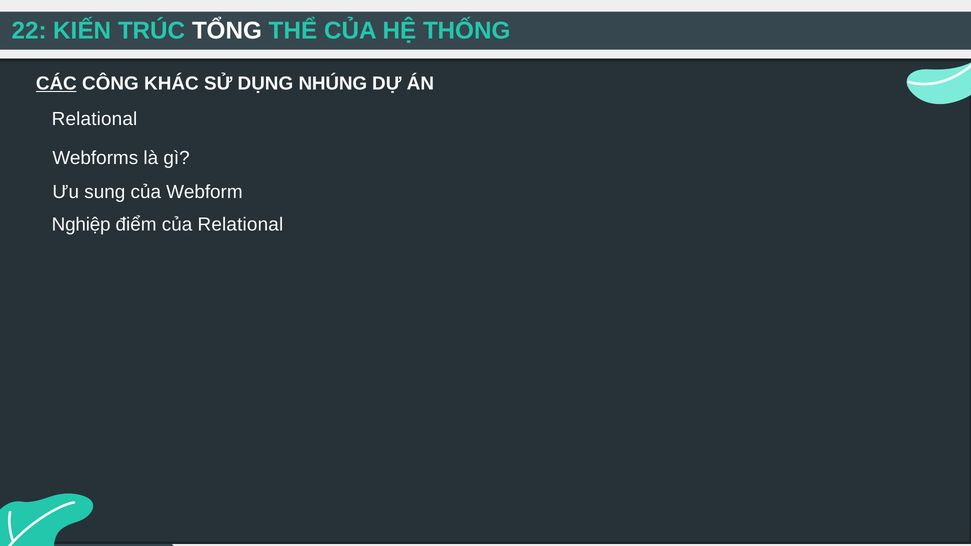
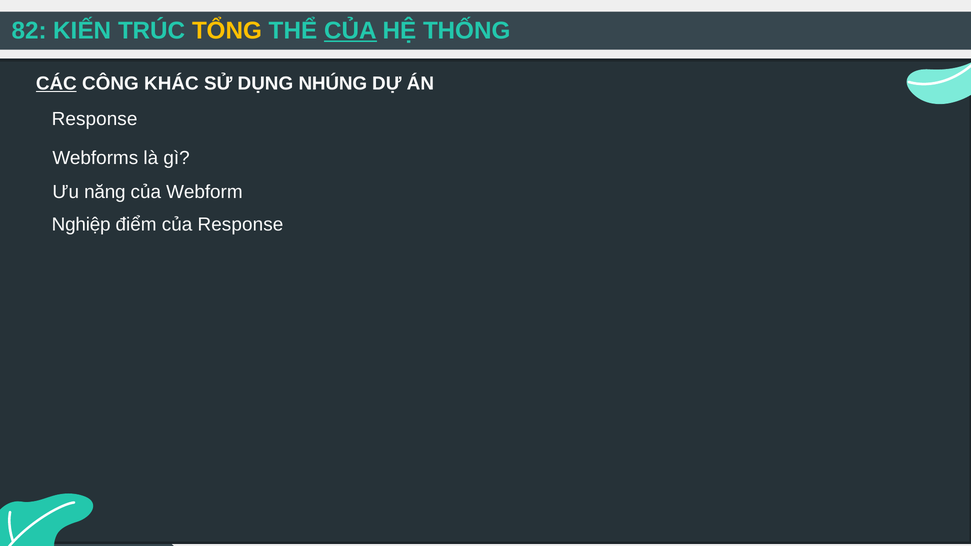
22: 22 -> 82
TỔNG colour: white -> yellow
CỦA at (351, 31) underline: none -> present
Relational at (95, 119): Relational -> Response
sung: sung -> năng
của Relational: Relational -> Response
